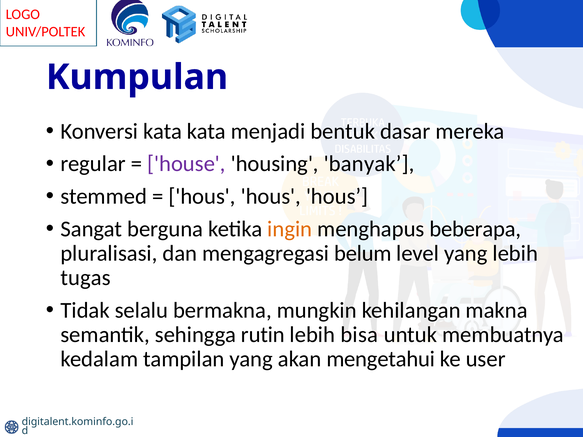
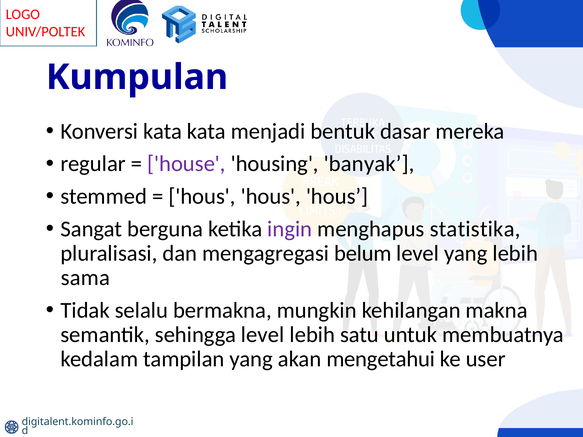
ingin colour: orange -> purple
beberapa: beberapa -> statistika
tugas: tugas -> sama
sehingga rutin: rutin -> level
bisa: bisa -> satu
